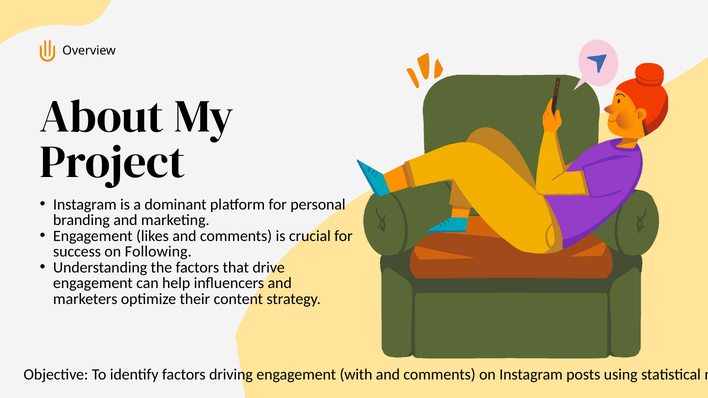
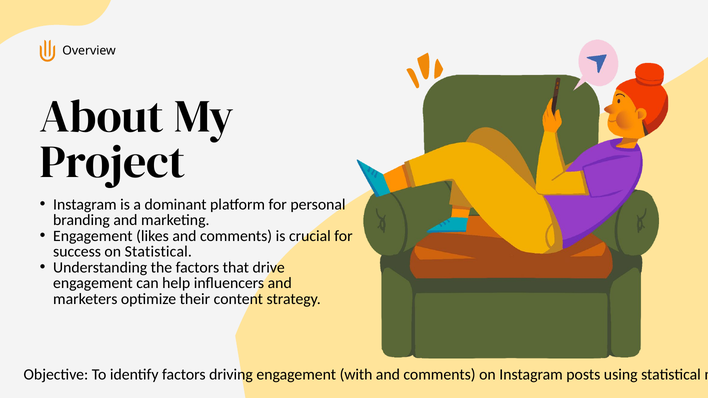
on Following: Following -> Statistical
